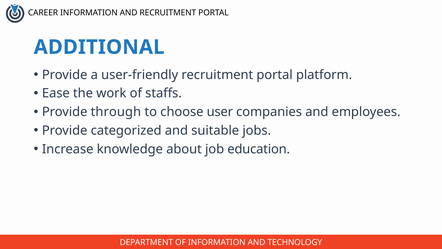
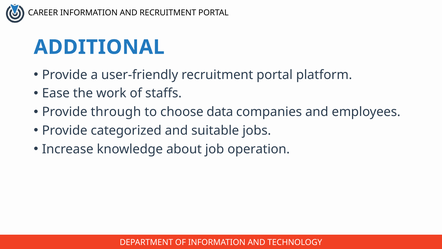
user: user -> data
education: education -> operation
